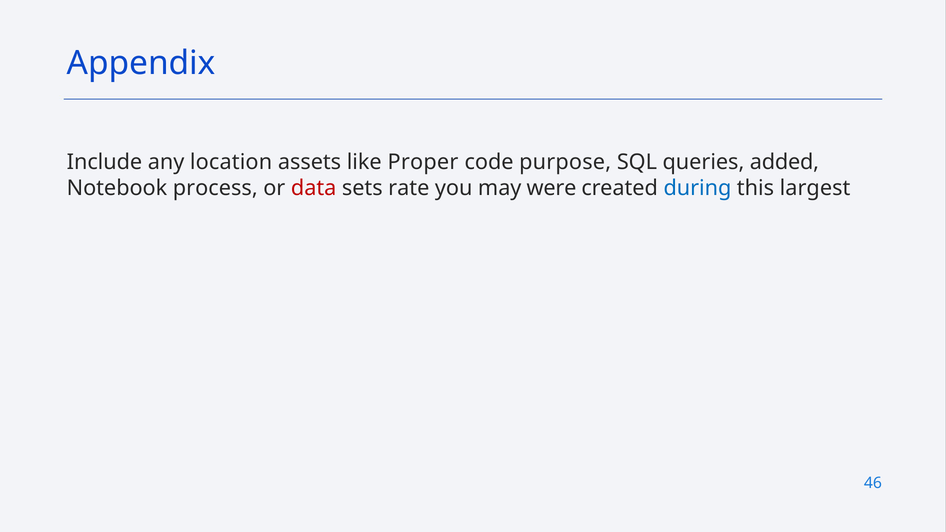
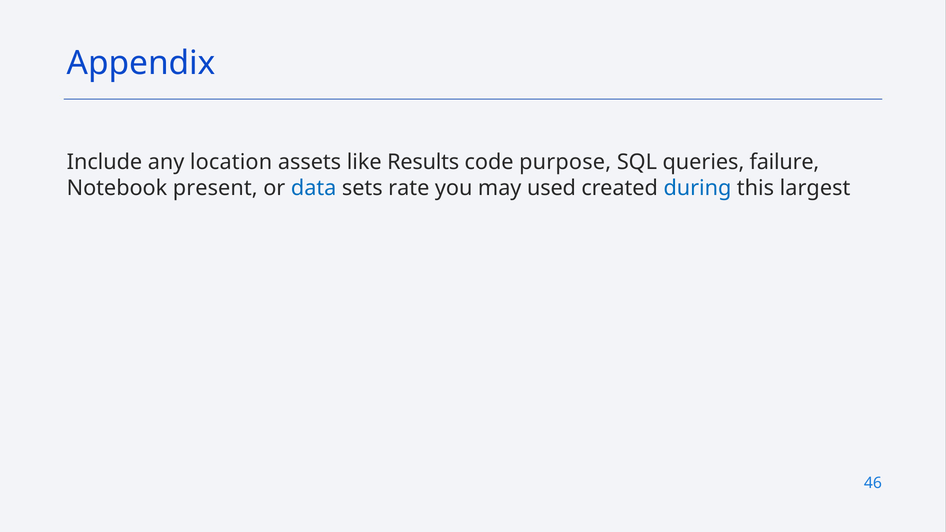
Proper: Proper -> Results
added: added -> failure
process: process -> present
data colour: red -> blue
were: were -> used
